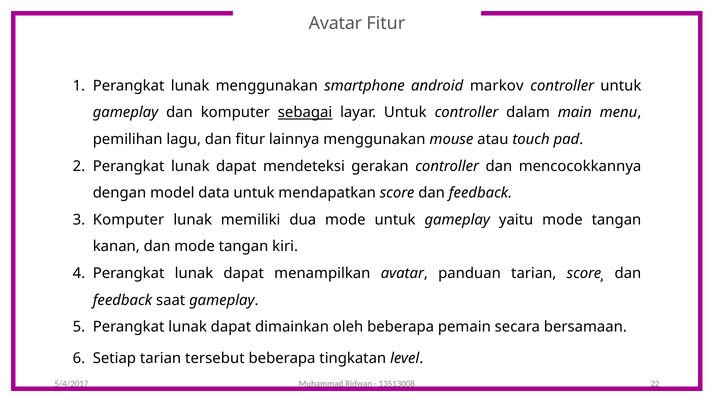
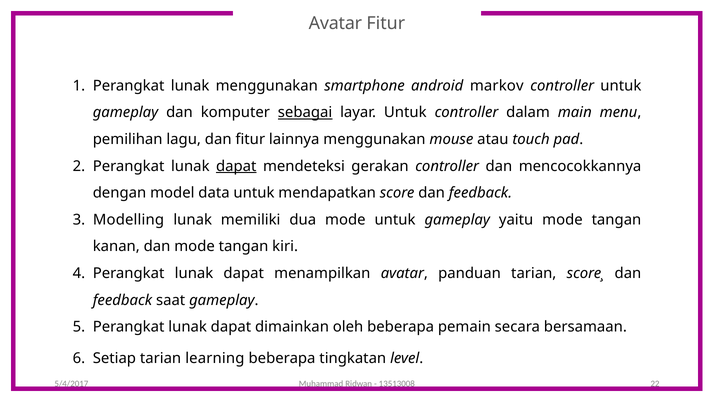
dapat at (236, 166) underline: none -> present
Komputer at (129, 220): Komputer -> Modelling
tersebut: tersebut -> learning
